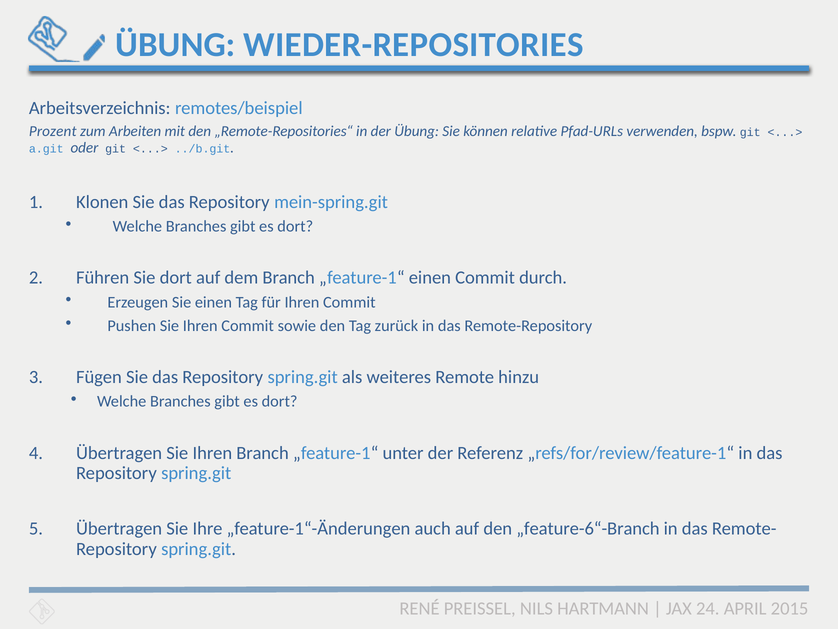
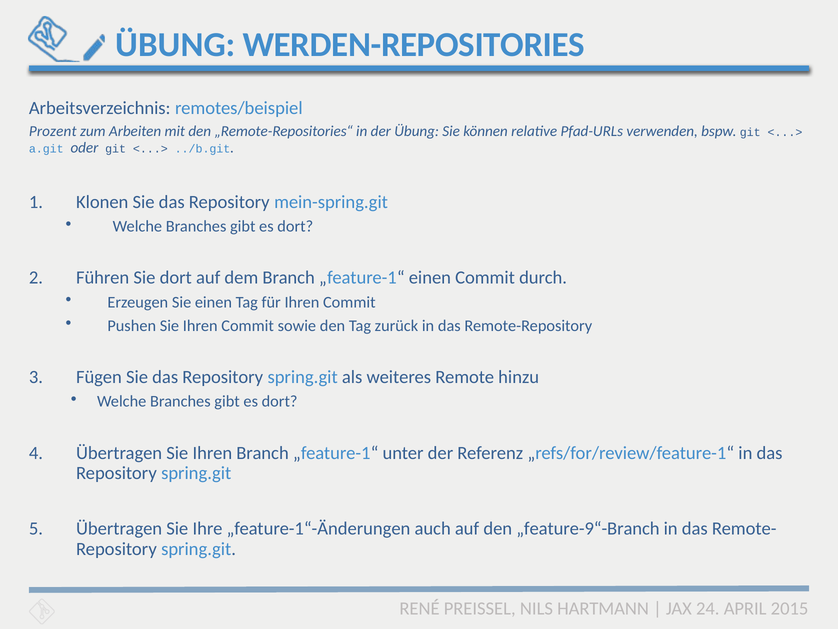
WIEDER-REPOSITORIES: WIEDER-REPOSITORIES -> WERDEN-REPOSITORIES
„feature-6“-Branch: „feature-6“-Branch -> „feature-9“-Branch
